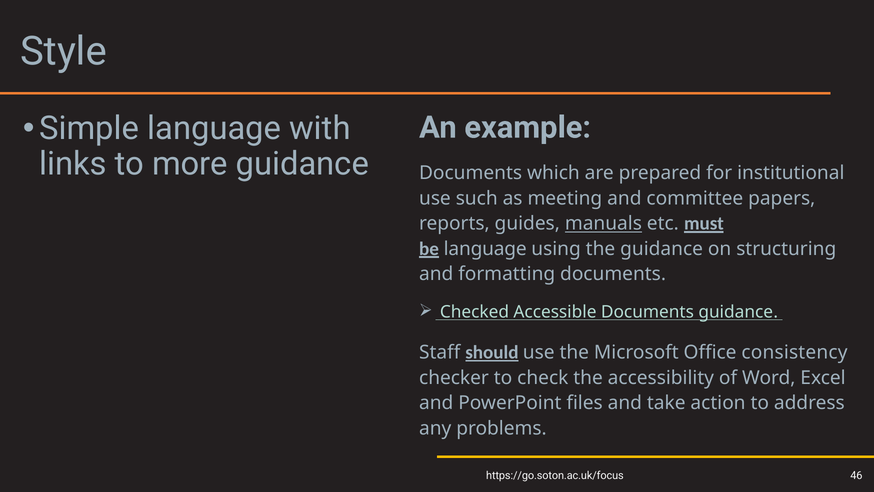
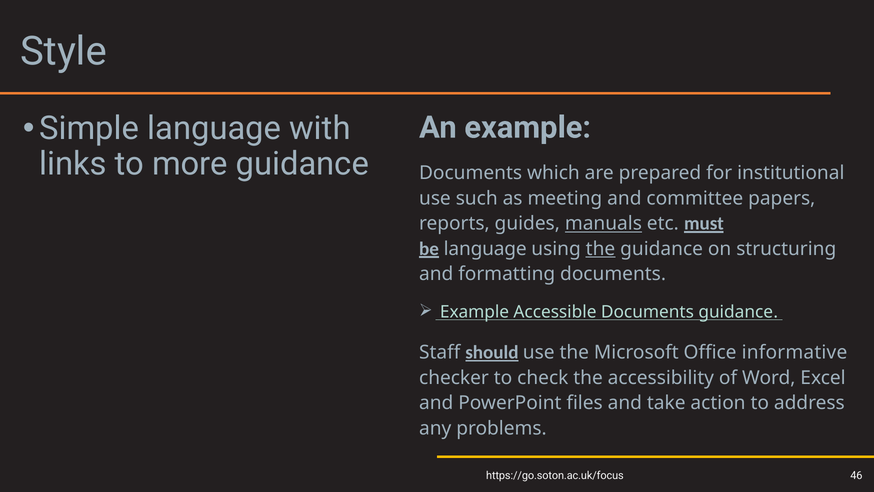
the at (600, 249) underline: none -> present
Checked at (474, 312): Checked -> Example
consistency: consistency -> informative
